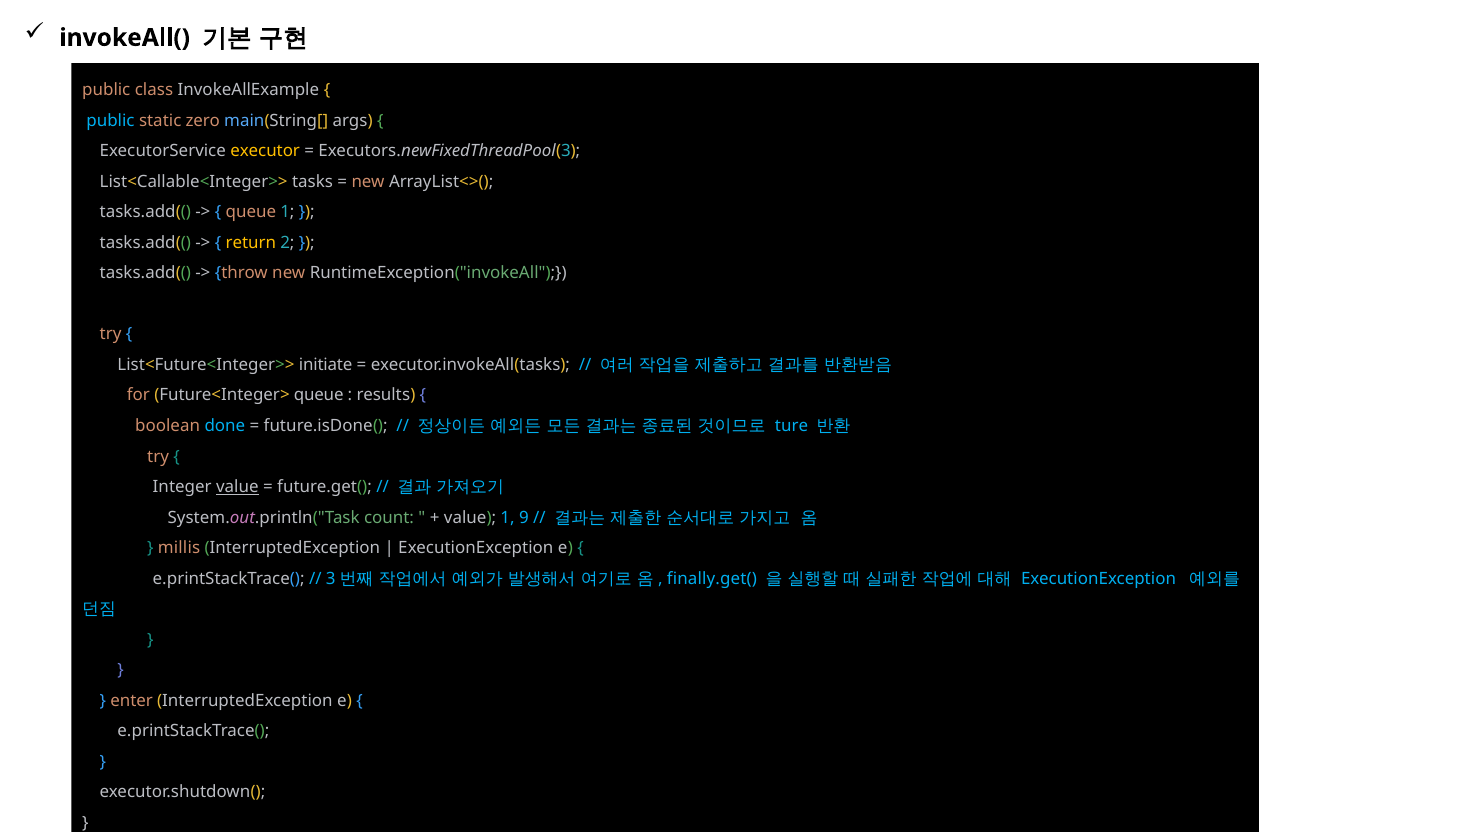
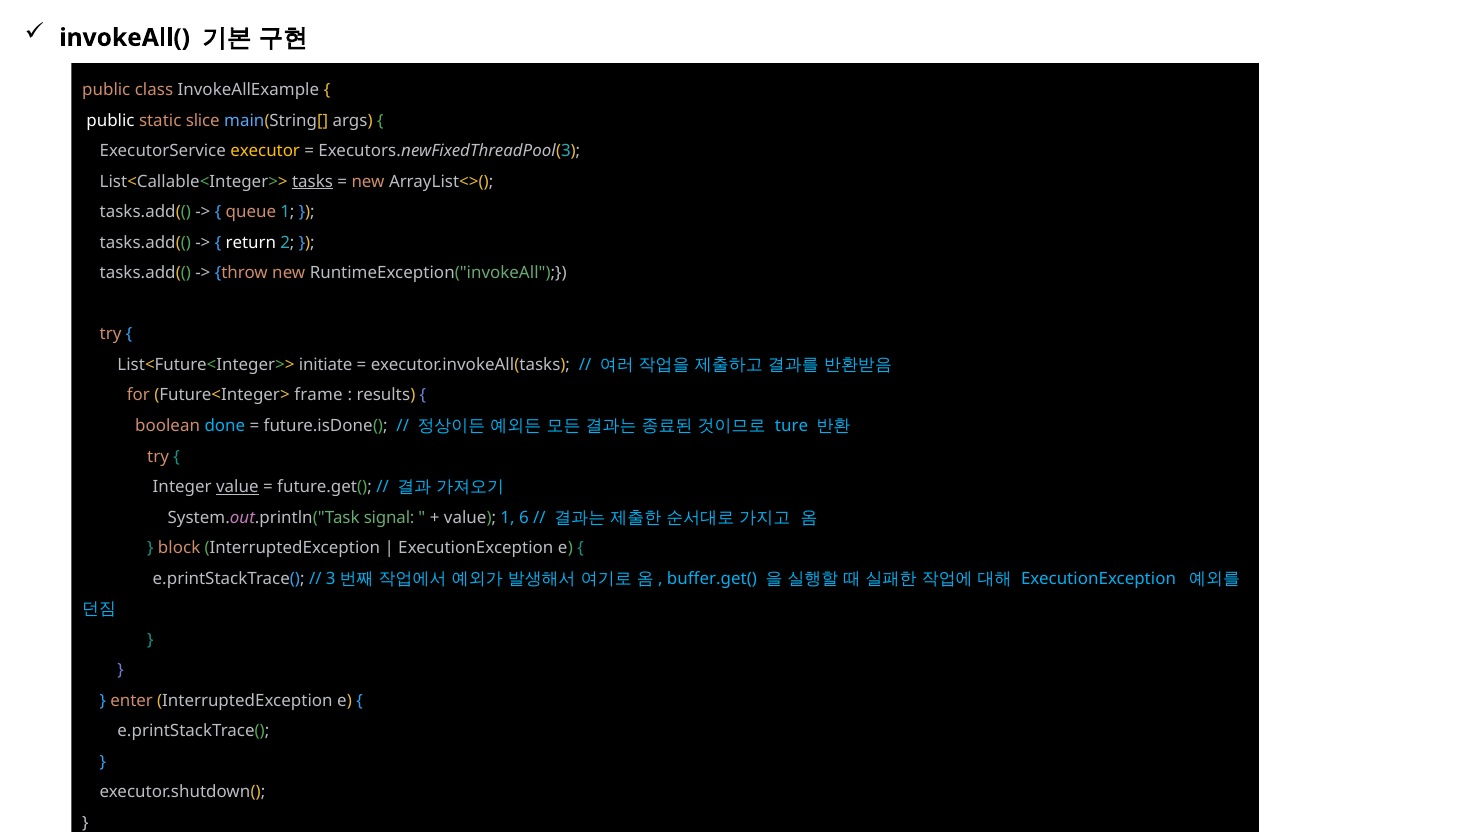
public at (111, 121) colour: light blue -> white
zero: zero -> slice
tasks underline: none -> present
return colour: yellow -> white
Future<Integer> queue: queue -> frame
count: count -> signal
9: 9 -> 6
millis: millis -> block
finally.get(: finally.get( -> buffer.get(
